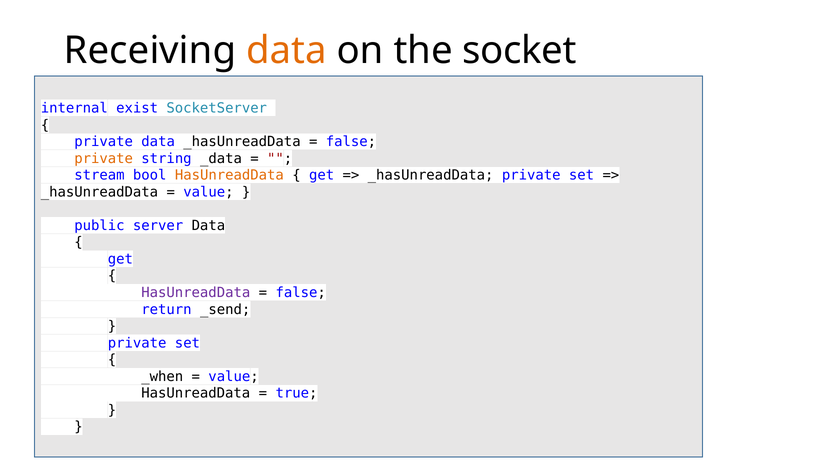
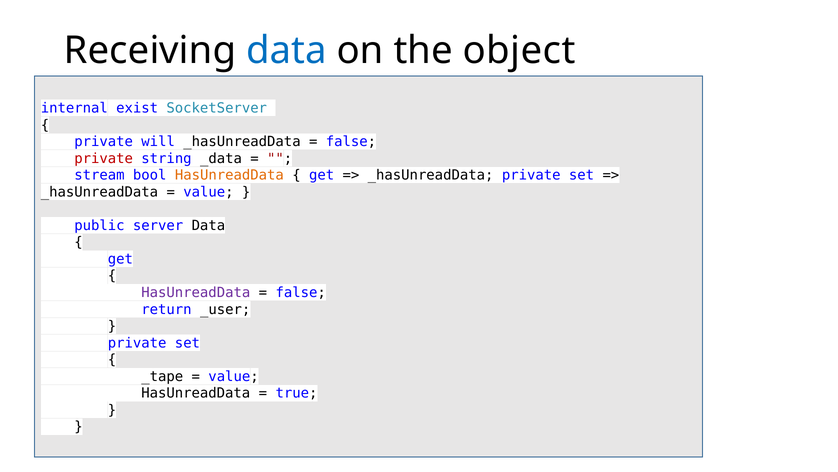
data at (286, 50) colour: orange -> blue
socket: socket -> object
private data: data -> will
private at (104, 158) colour: orange -> red
_send: _send -> _user
_when: _when -> _tape
